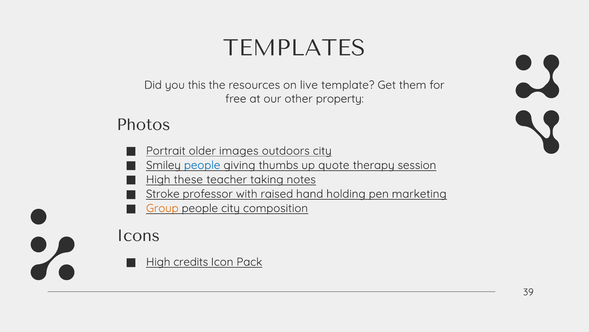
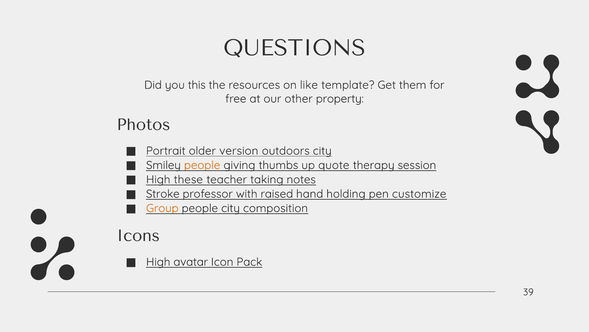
TEMPLATES: TEMPLATES -> QUESTIONS
live: live -> like
images: images -> version
people at (202, 165) colour: blue -> orange
marketing: marketing -> customize
credits: credits -> avatar
